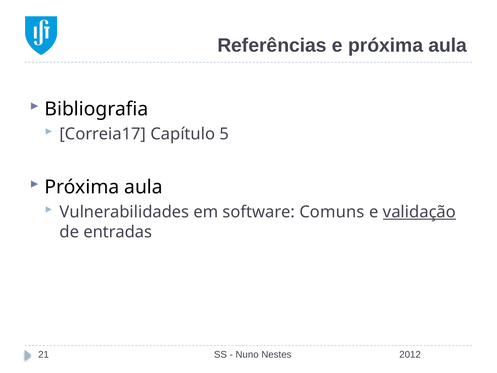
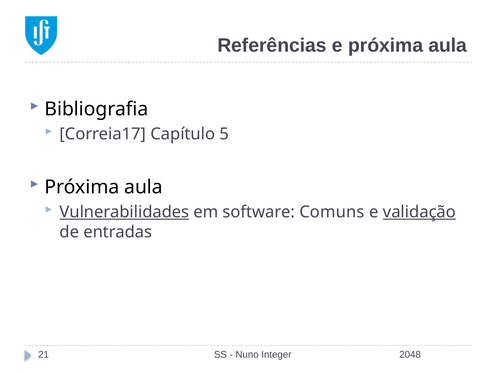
Vulnerabilidades underline: none -> present
Nestes: Nestes -> Integer
2012: 2012 -> 2048
